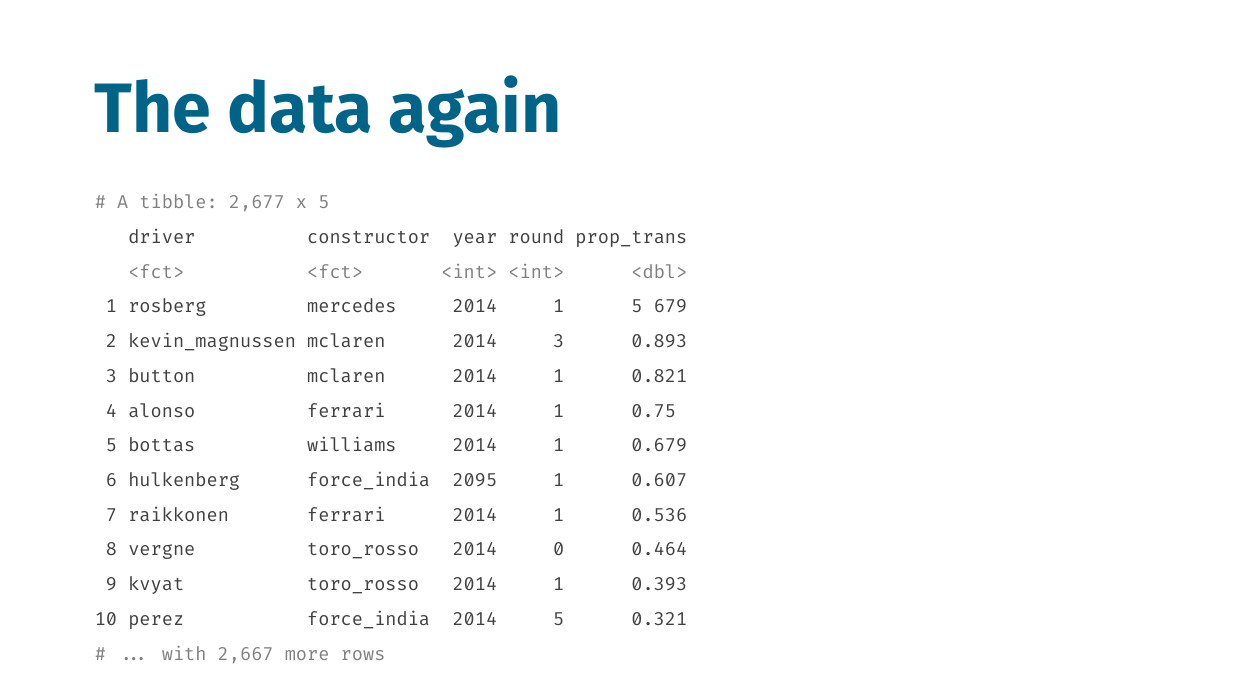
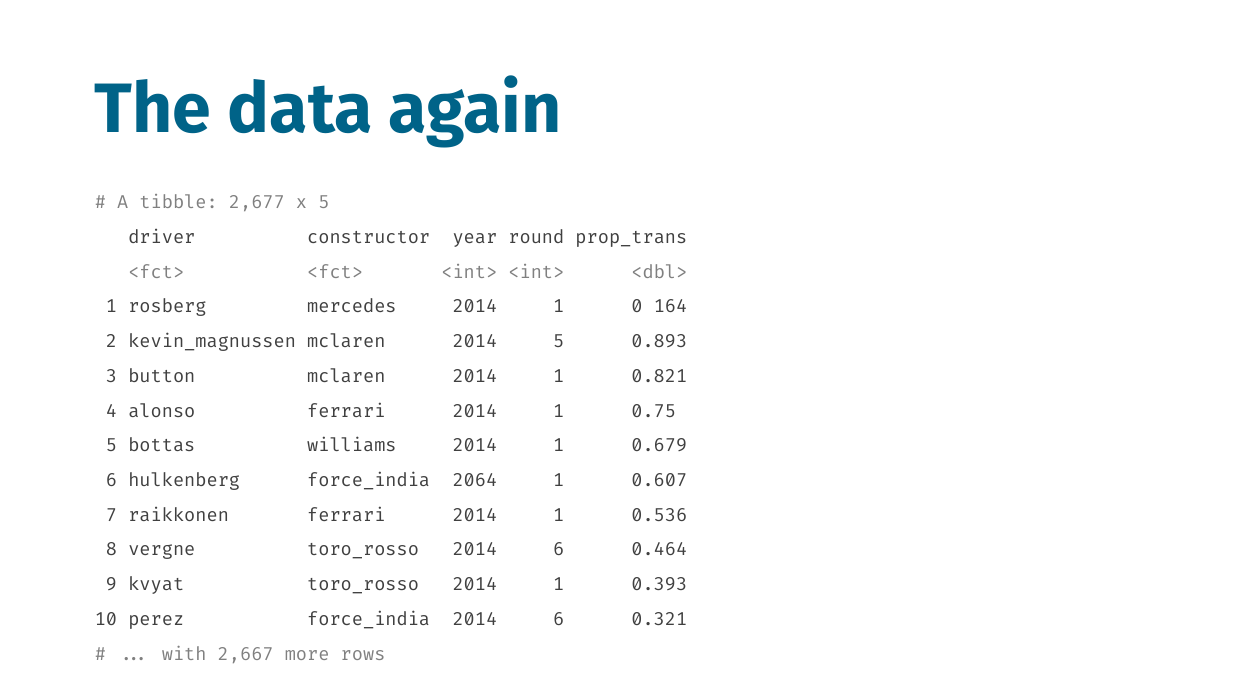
5.679: 5.679 -> 0.164
2014 3: 3 -> 5
2095: 2095 -> 2064
toro_rosso 2014 0: 0 -> 6
force_india 2014 5: 5 -> 6
